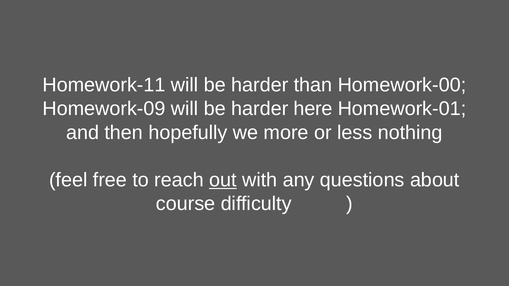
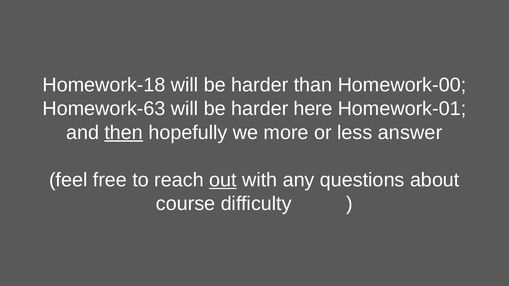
Homework-11: Homework-11 -> Homework-18
Homework-09: Homework-09 -> Homework-63
then underline: none -> present
nothing: nothing -> answer
